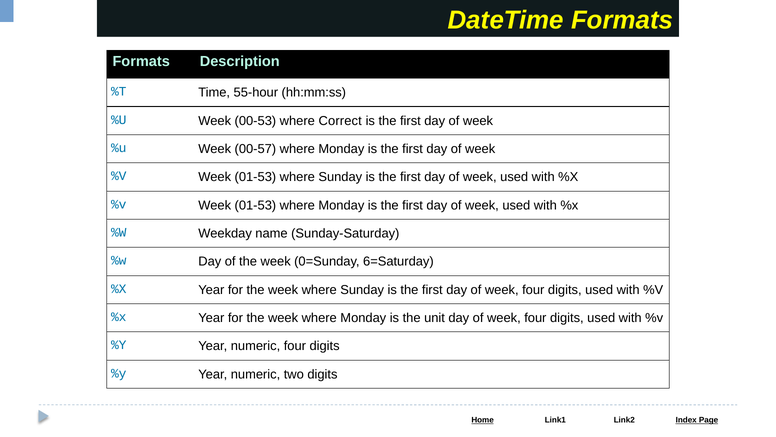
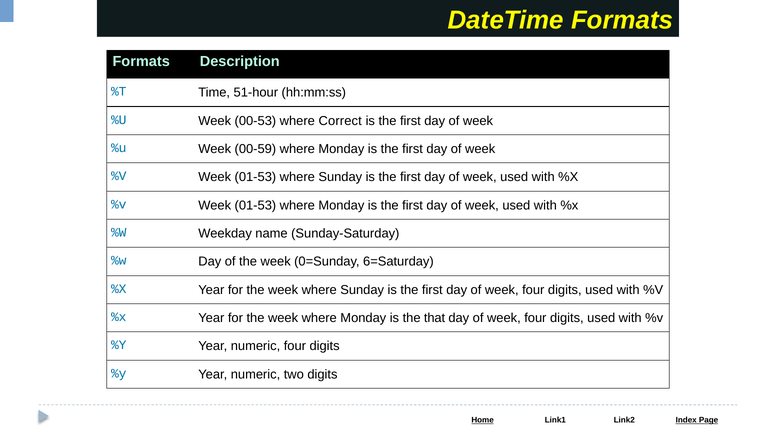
55-hour: 55-hour -> 51-hour
00-57: 00-57 -> 00-59
unit: unit -> that
